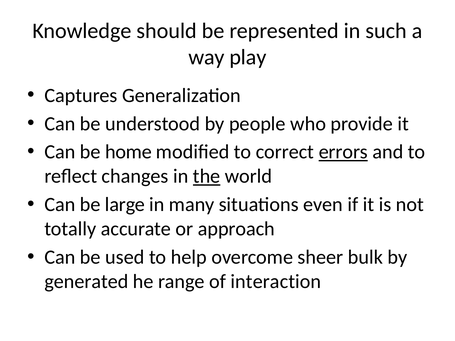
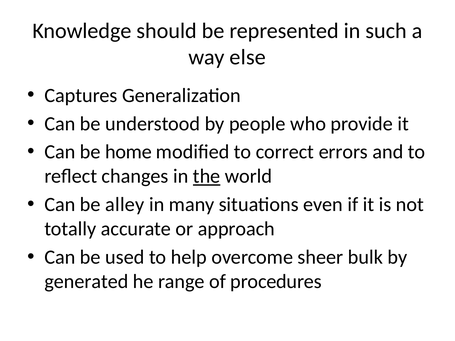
play: play -> else
errors underline: present -> none
large: large -> alley
interaction: interaction -> procedures
